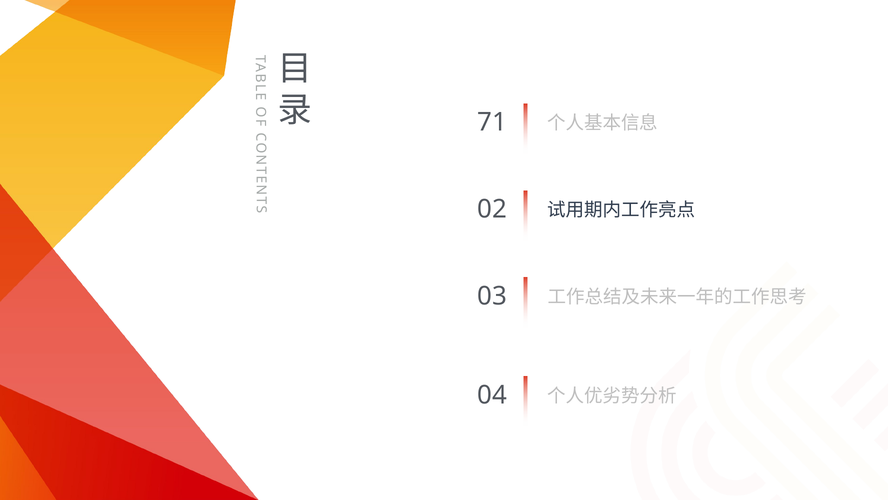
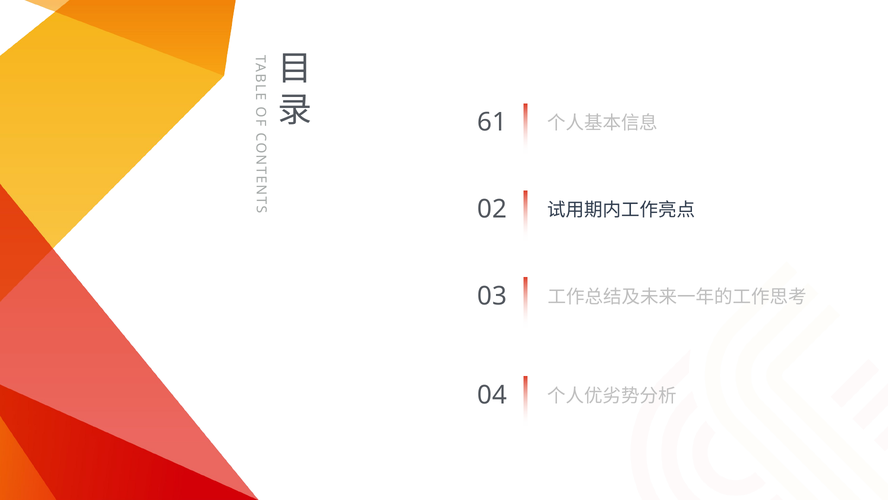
71: 71 -> 61
